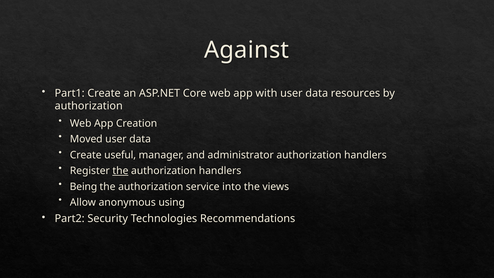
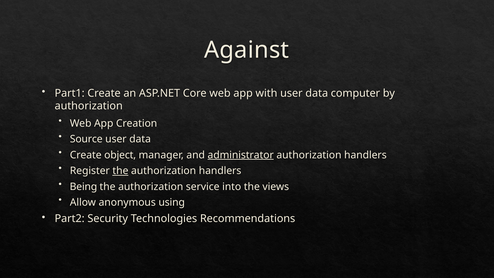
resources: resources -> computer
Moved: Moved -> Source
useful: useful -> object
administrator underline: none -> present
